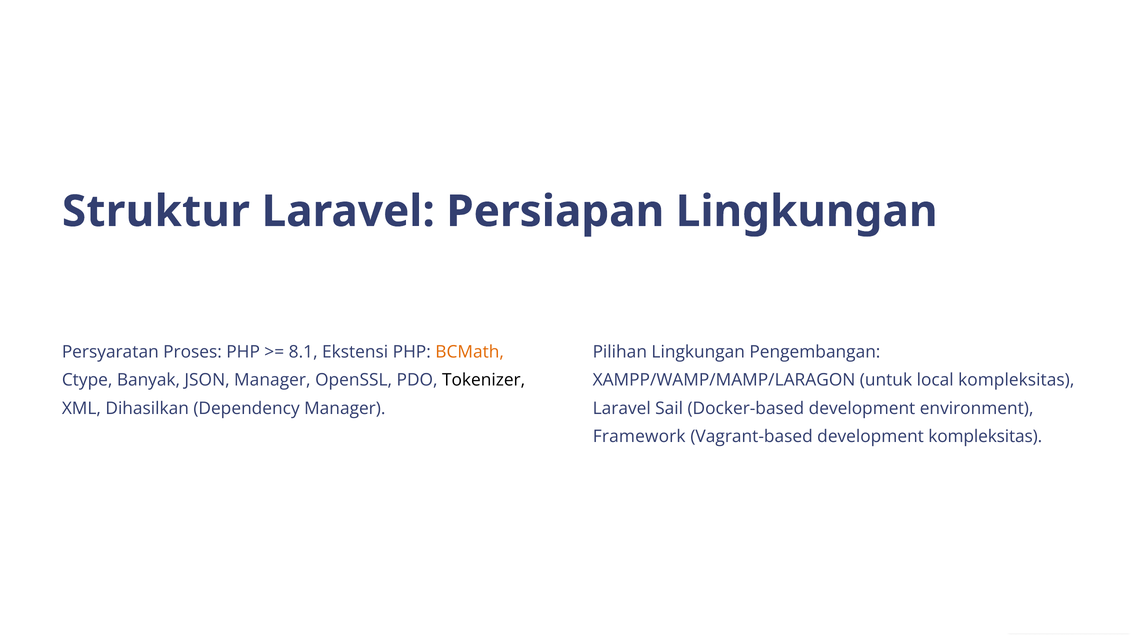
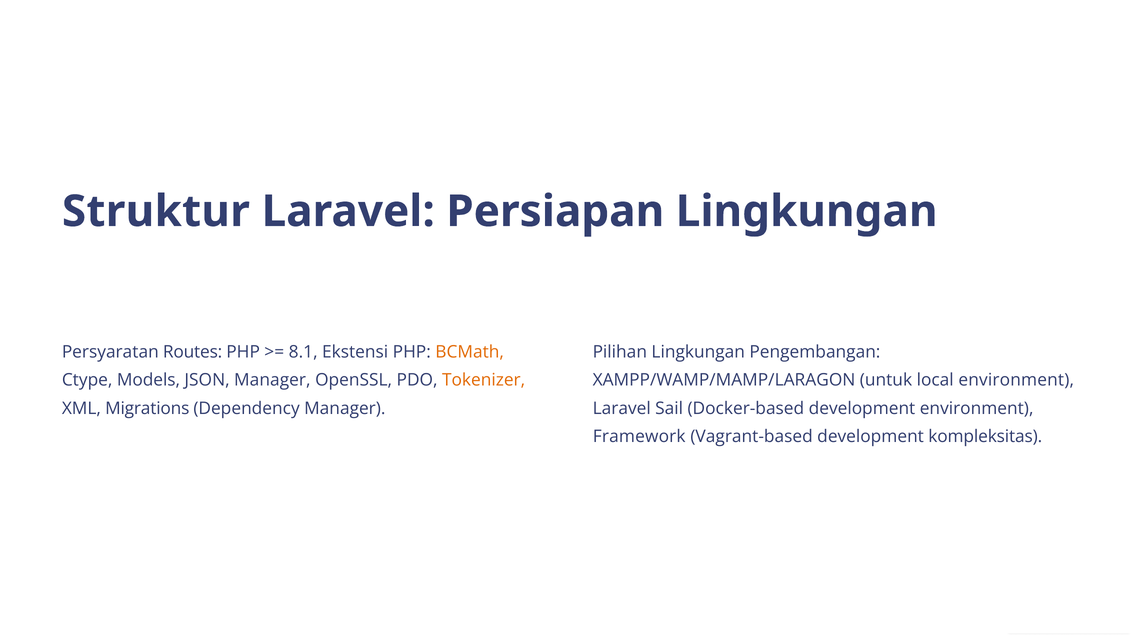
Proses: Proses -> Routes
Banyak: Banyak -> Models
Tokenizer colour: black -> orange
local kompleksitas: kompleksitas -> environment
Dihasilkan: Dihasilkan -> Migrations
